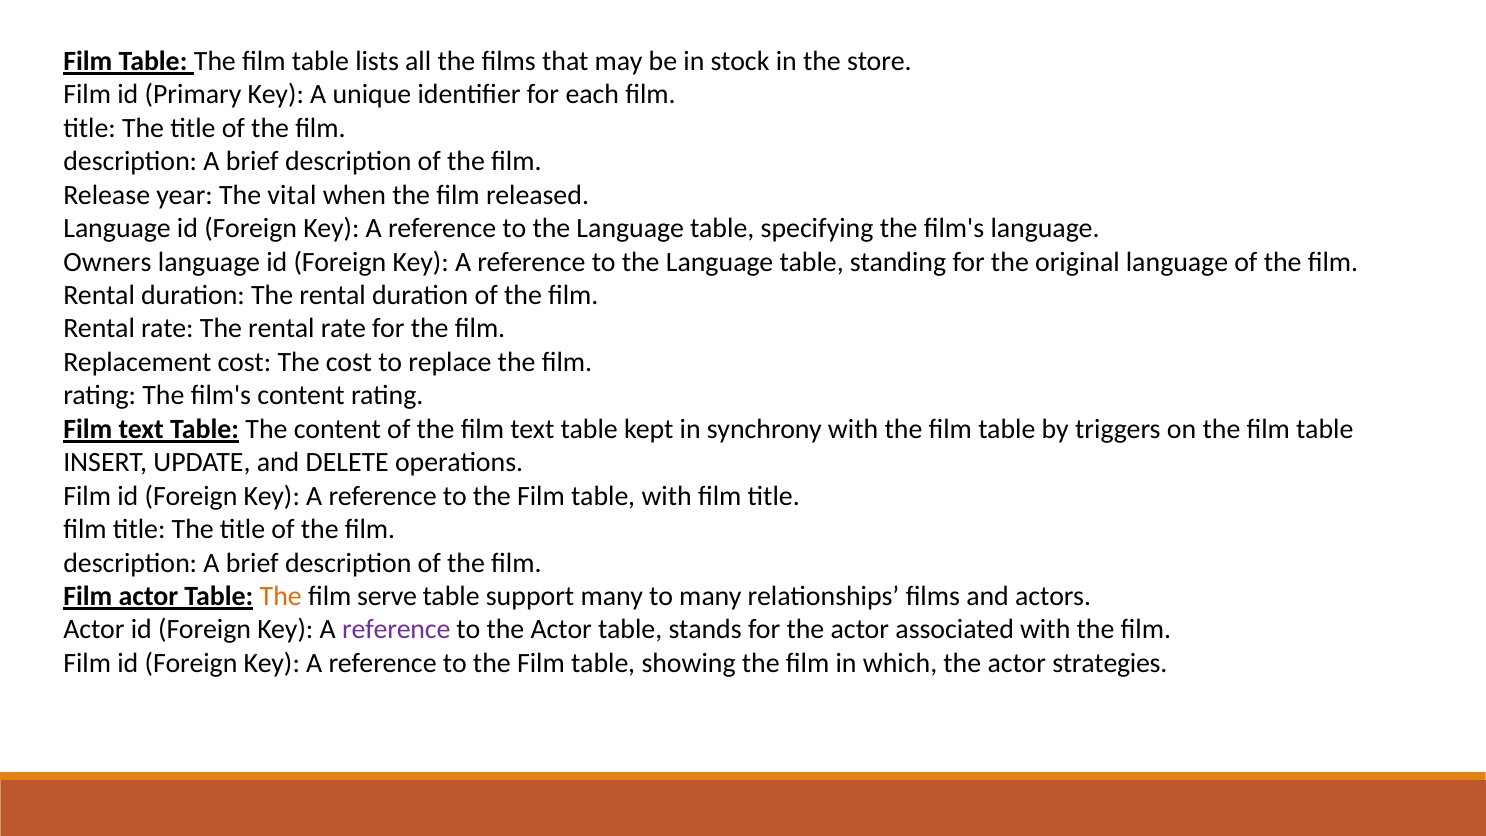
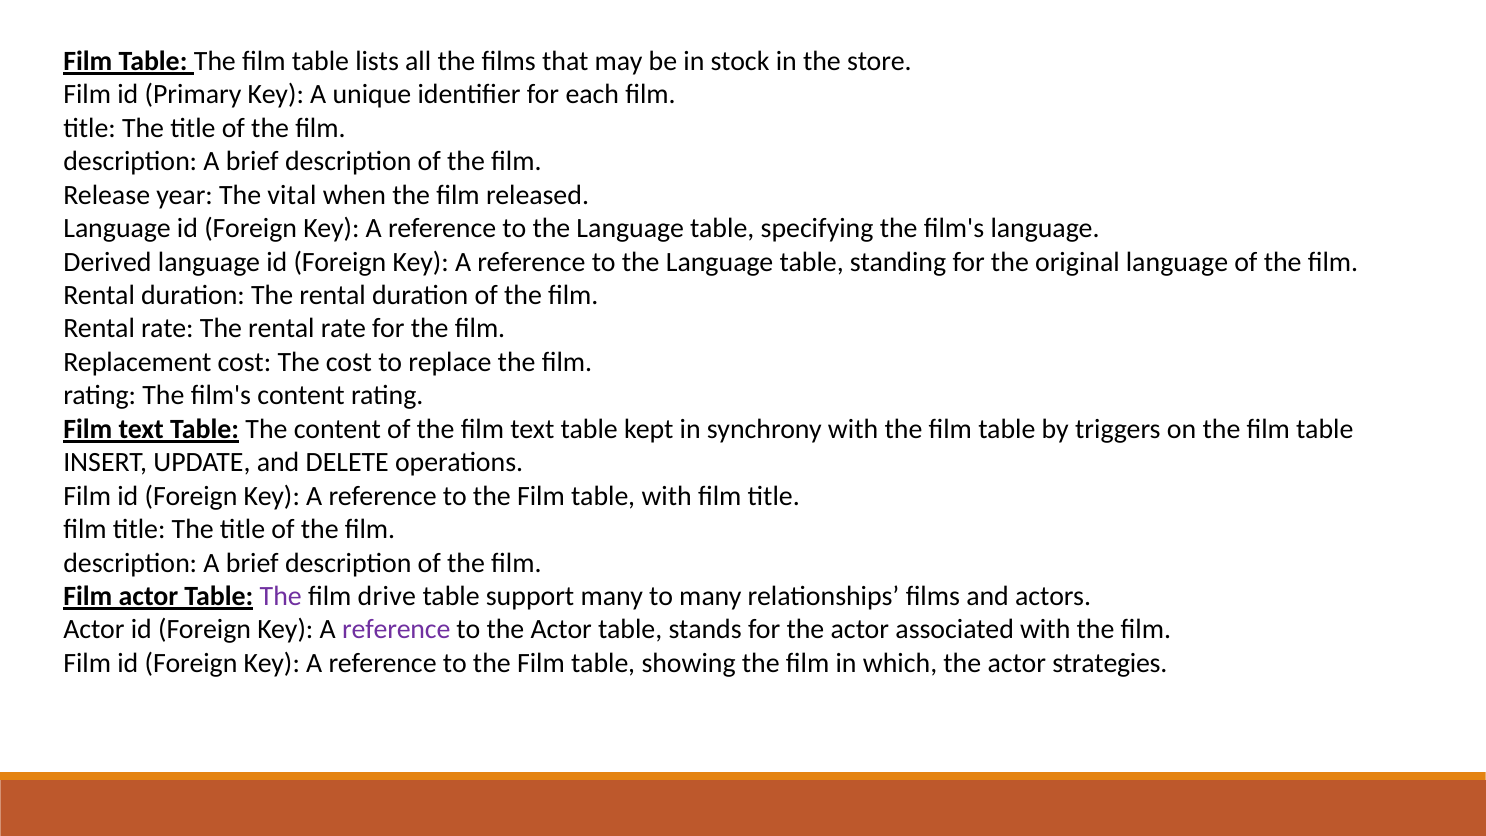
Owners: Owners -> Derived
The at (281, 596) colour: orange -> purple
serve: serve -> drive
